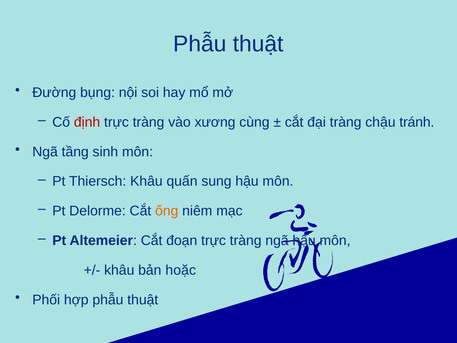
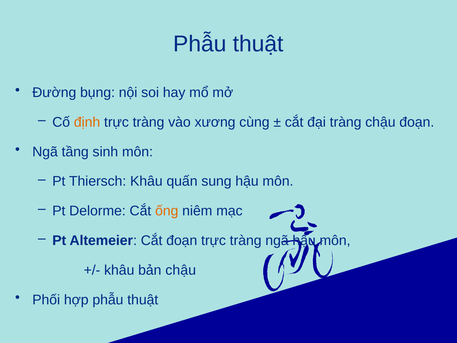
định colour: red -> orange
chậu tránh: tránh -> đoạn
bản hoặc: hoặc -> chậu
